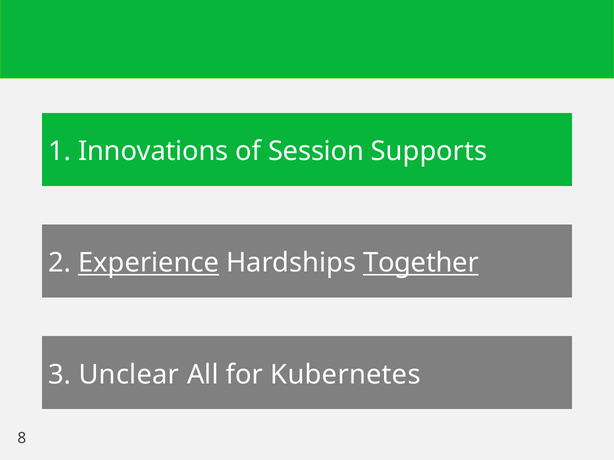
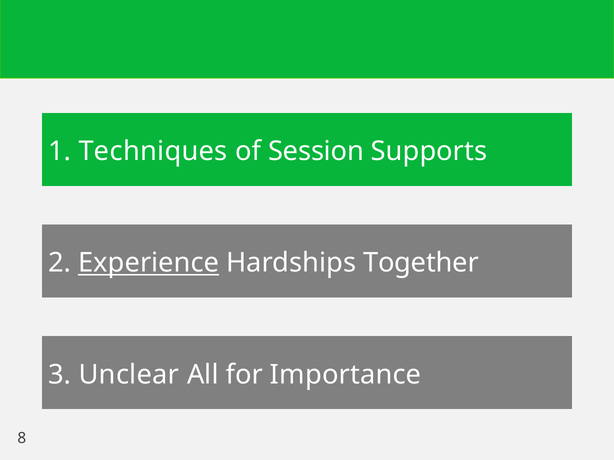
Innovations: Innovations -> Techniques
Together underline: present -> none
Kubernetes: Kubernetes -> Importance
